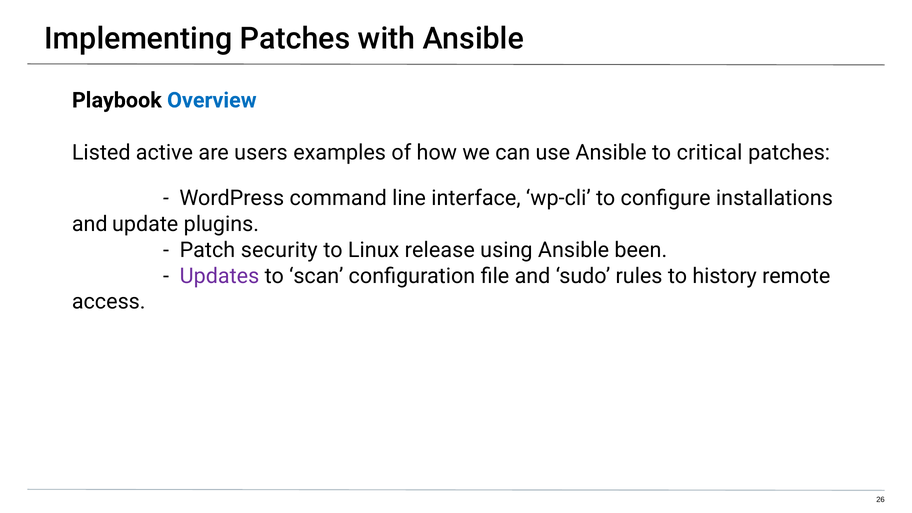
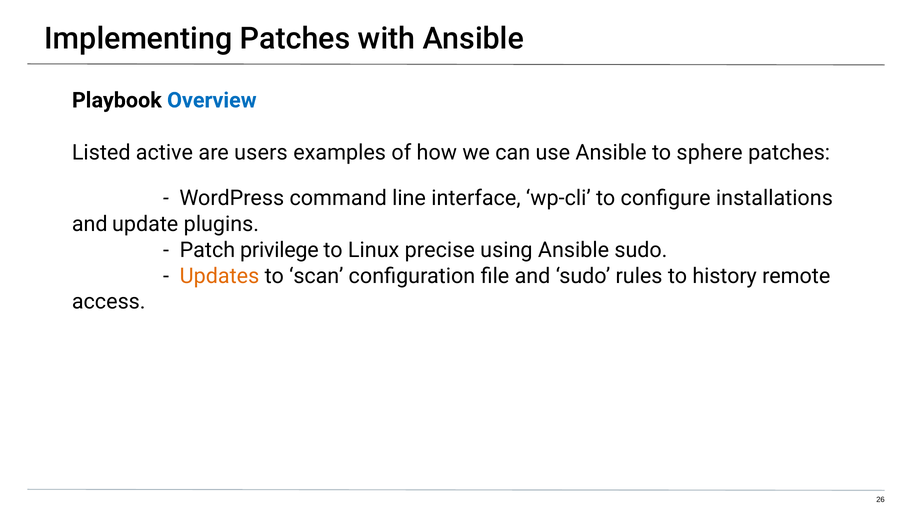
critical: critical -> sphere
security: security -> privilege
release: release -> precise
Ansible been: been -> sudo
Updates colour: purple -> orange
